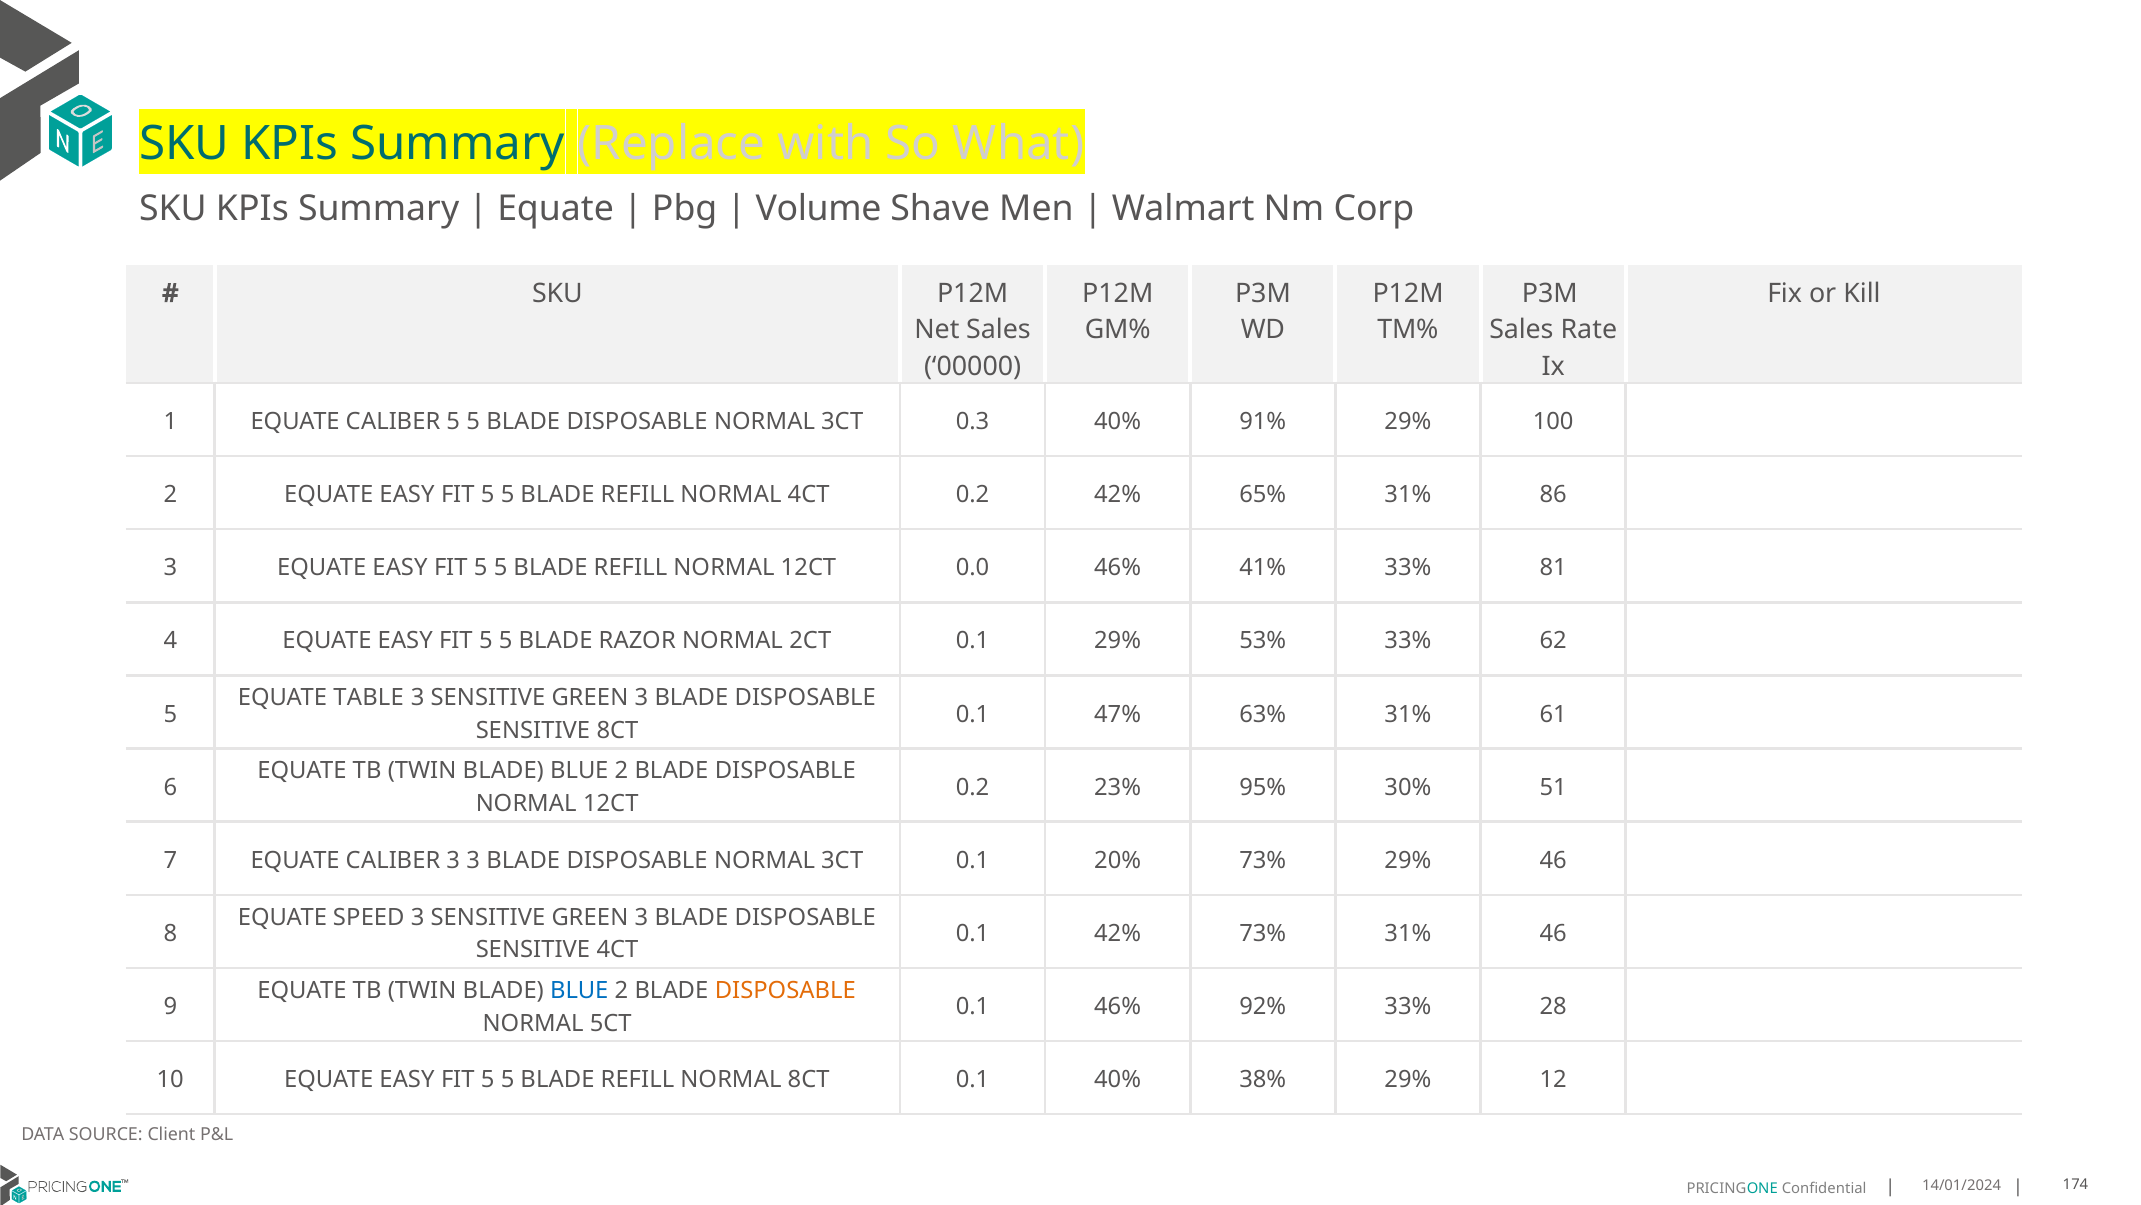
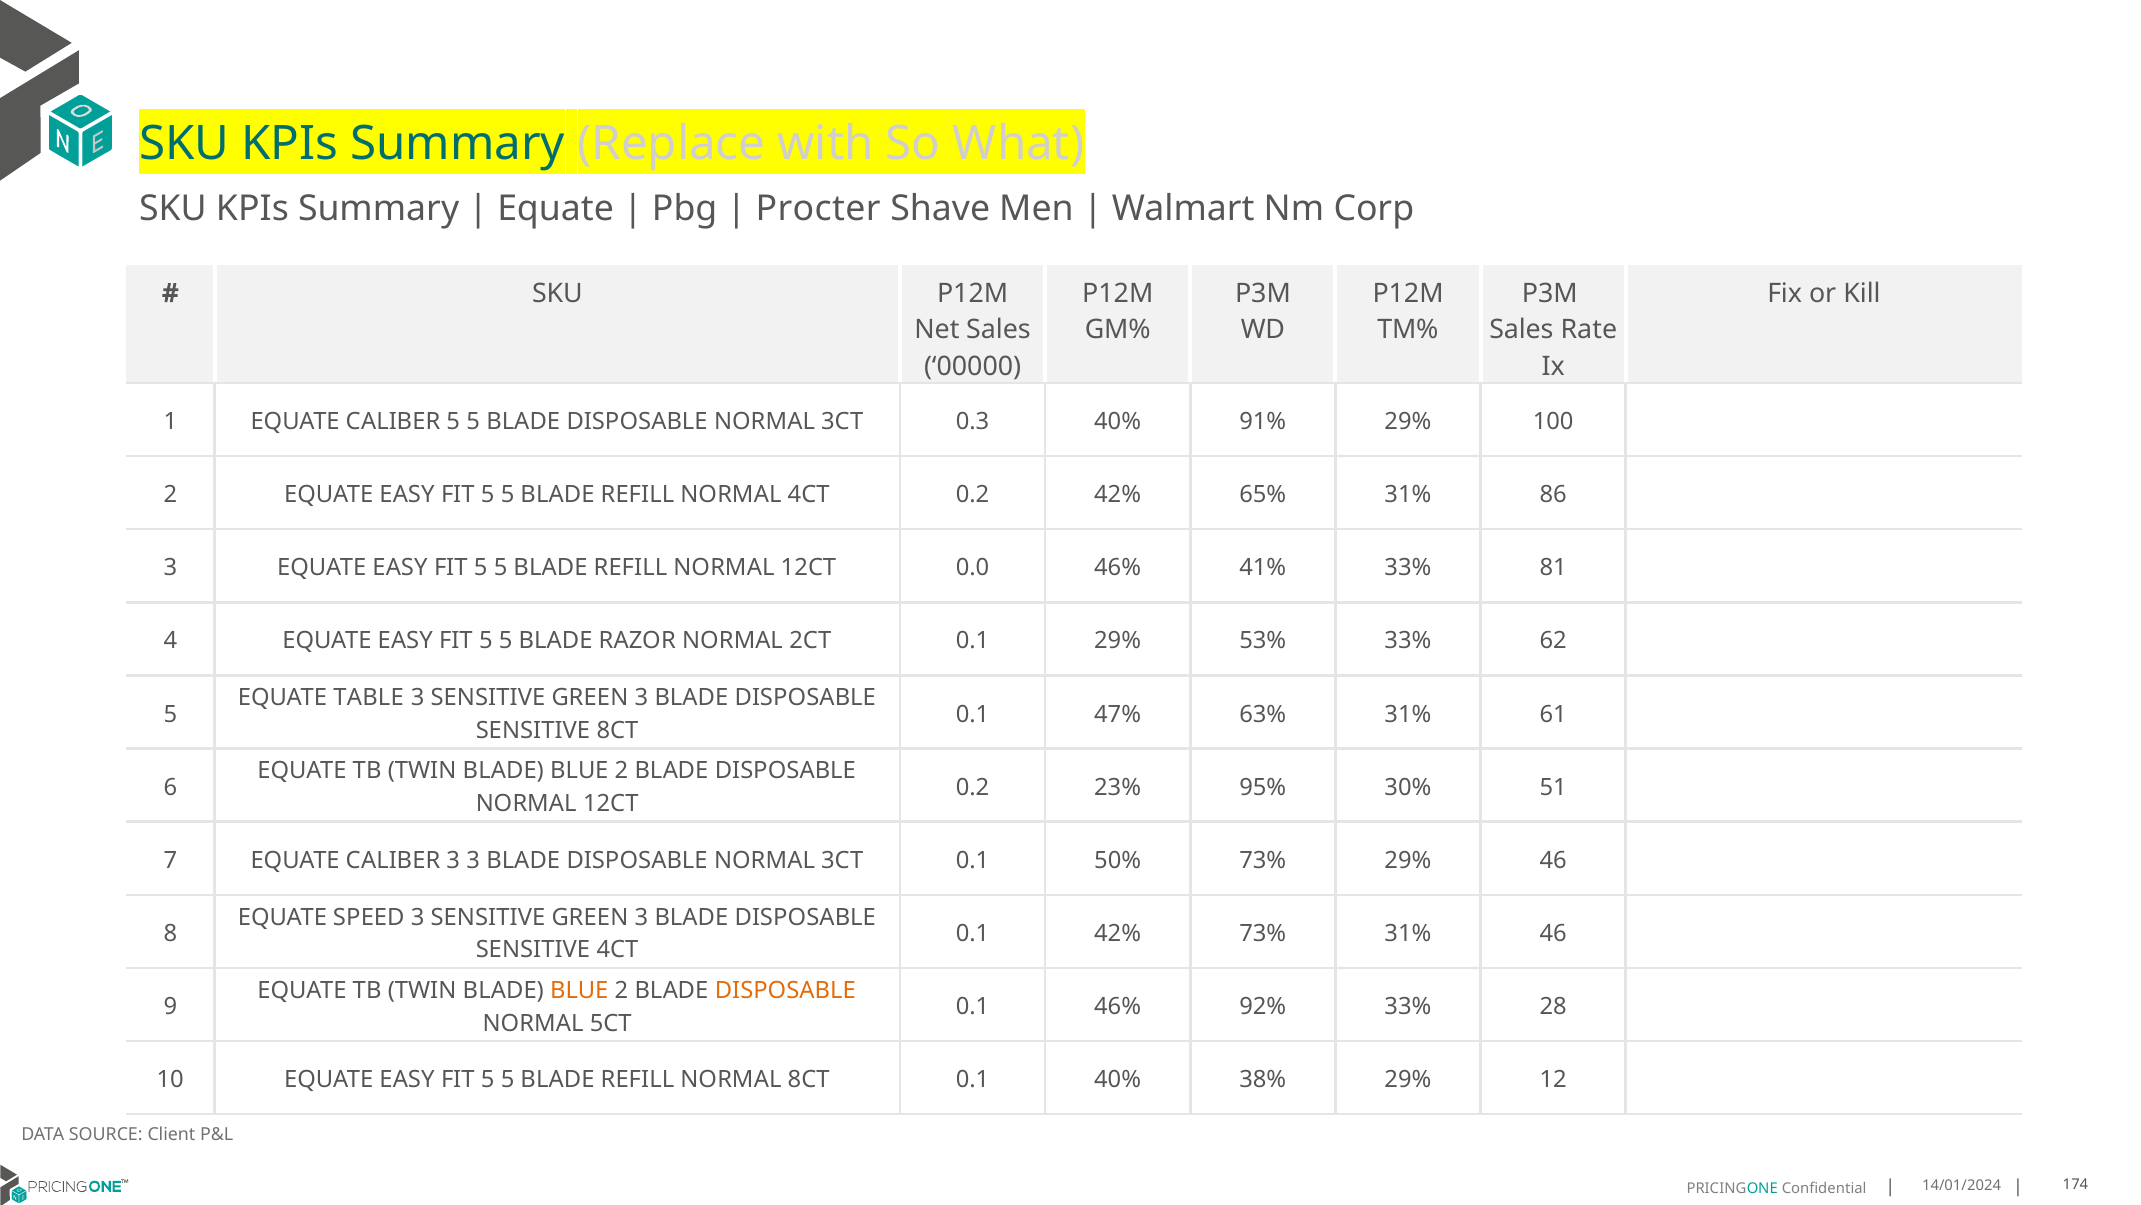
Volume: Volume -> Procter
20%: 20% -> 50%
BLUE at (579, 990) colour: blue -> orange
